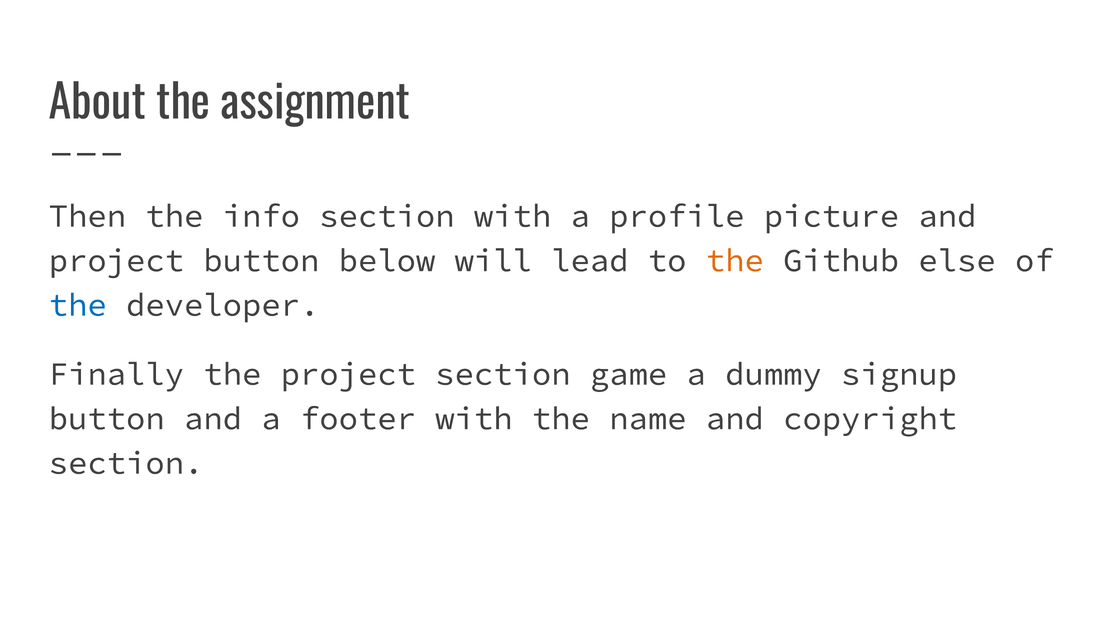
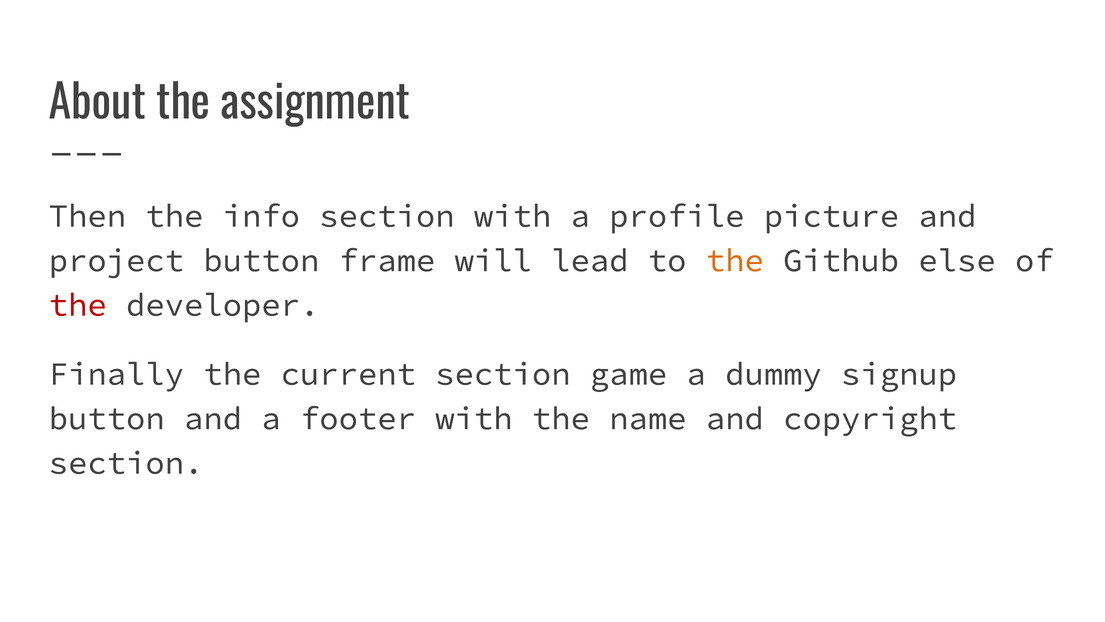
below: below -> frame
the at (78, 305) colour: blue -> red
the project: project -> current
